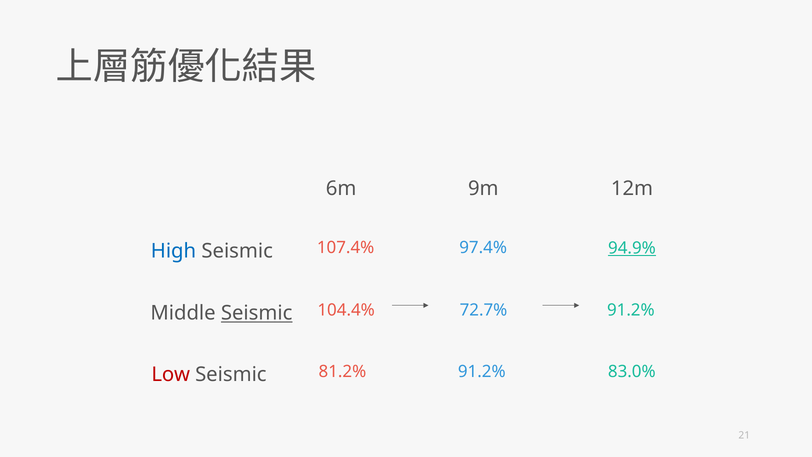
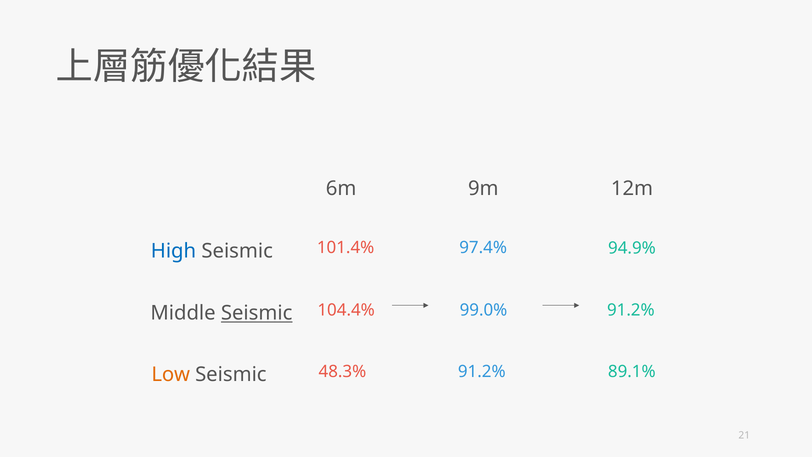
107.4%: 107.4% -> 101.4%
94.9% underline: present -> none
72.7%: 72.7% -> 99.0%
Low colour: red -> orange
81.2%: 81.2% -> 48.3%
83.0%: 83.0% -> 89.1%
